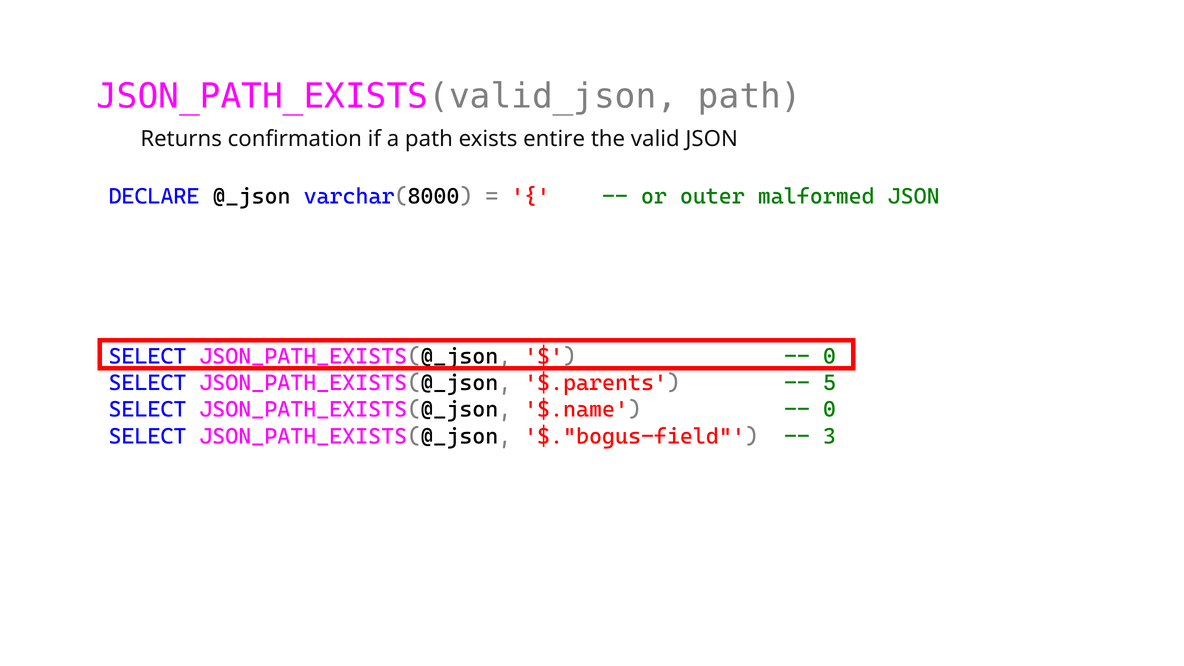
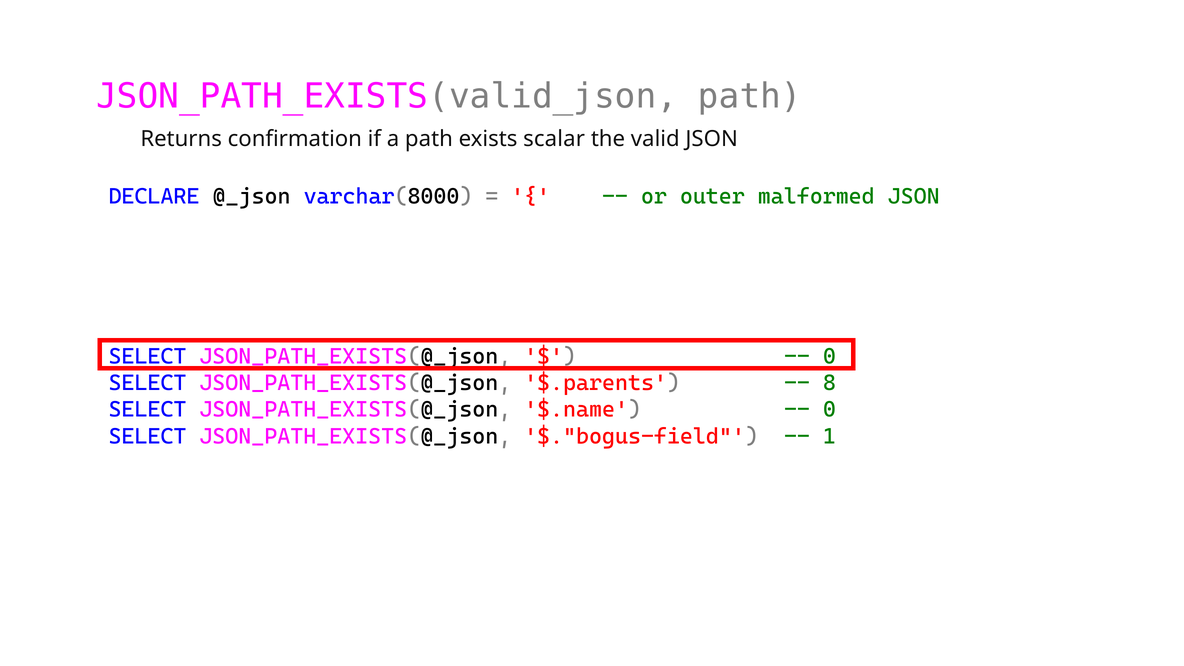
entire: entire -> scalar
5: 5 -> 8
3: 3 -> 1
